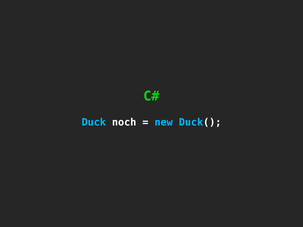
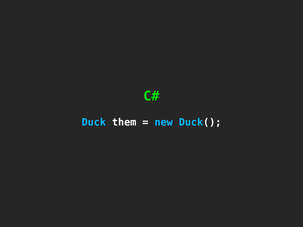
noch: noch -> them
